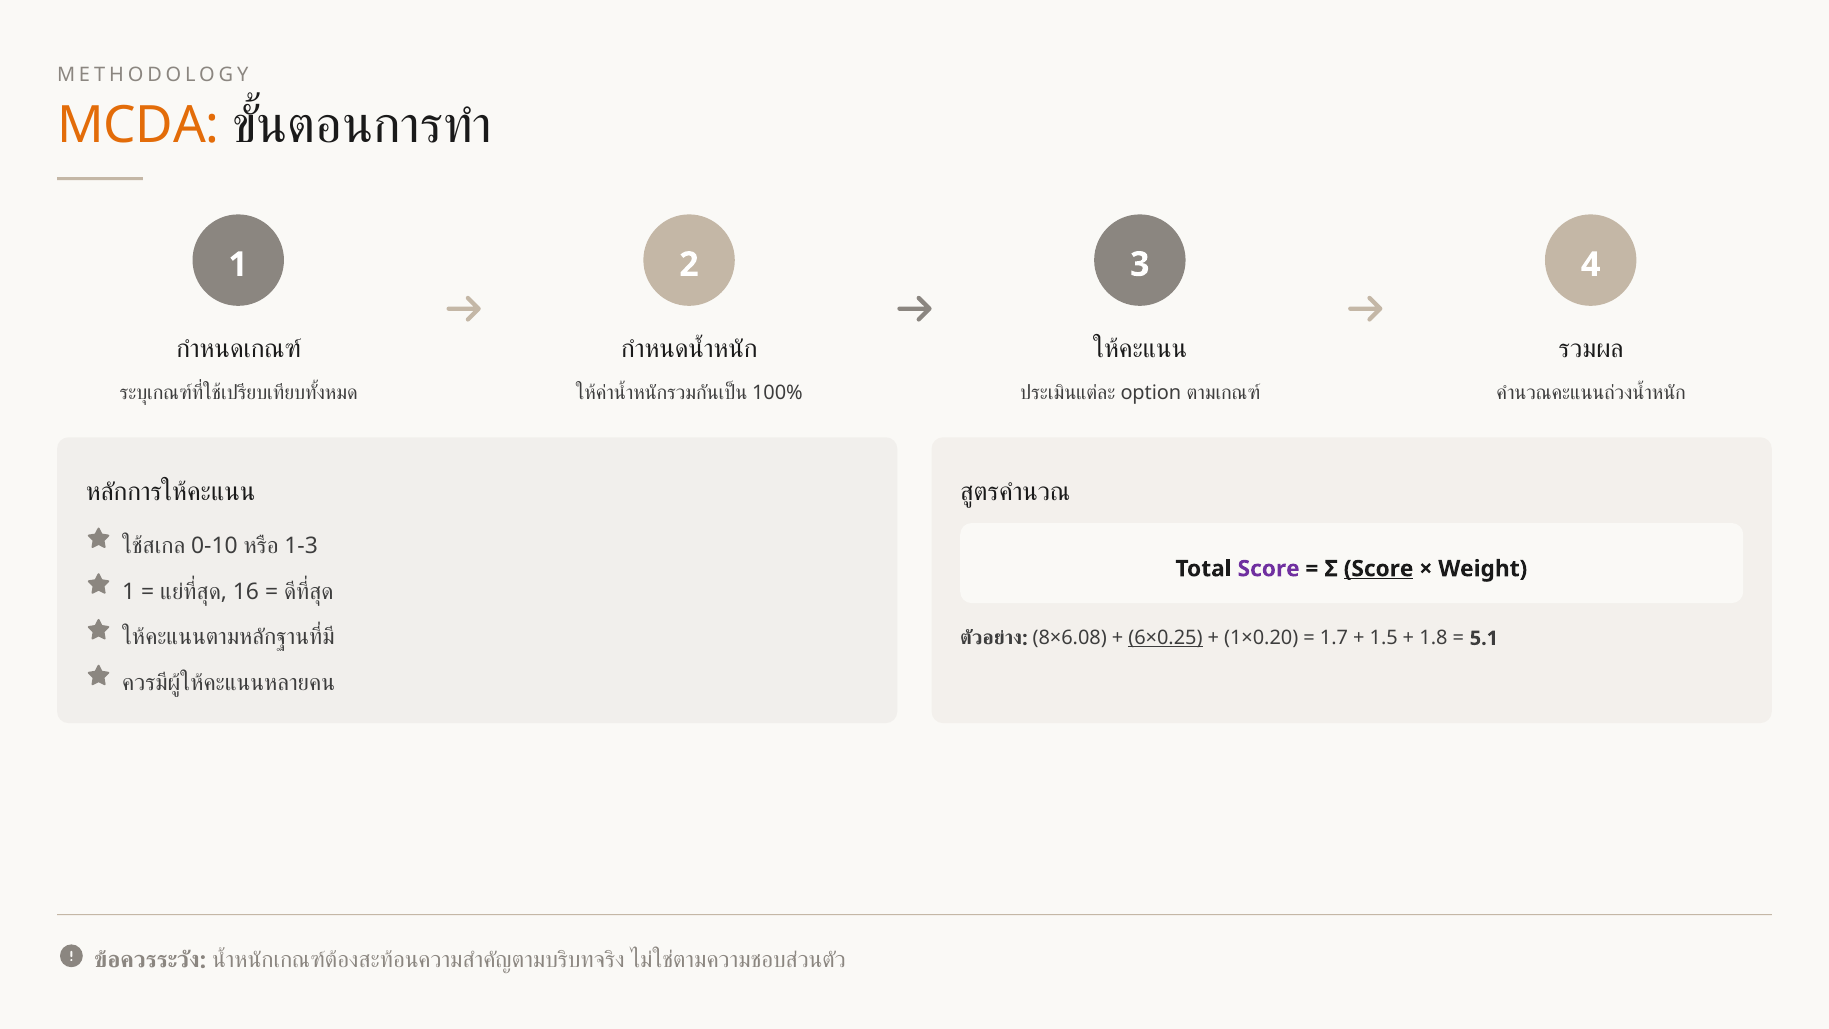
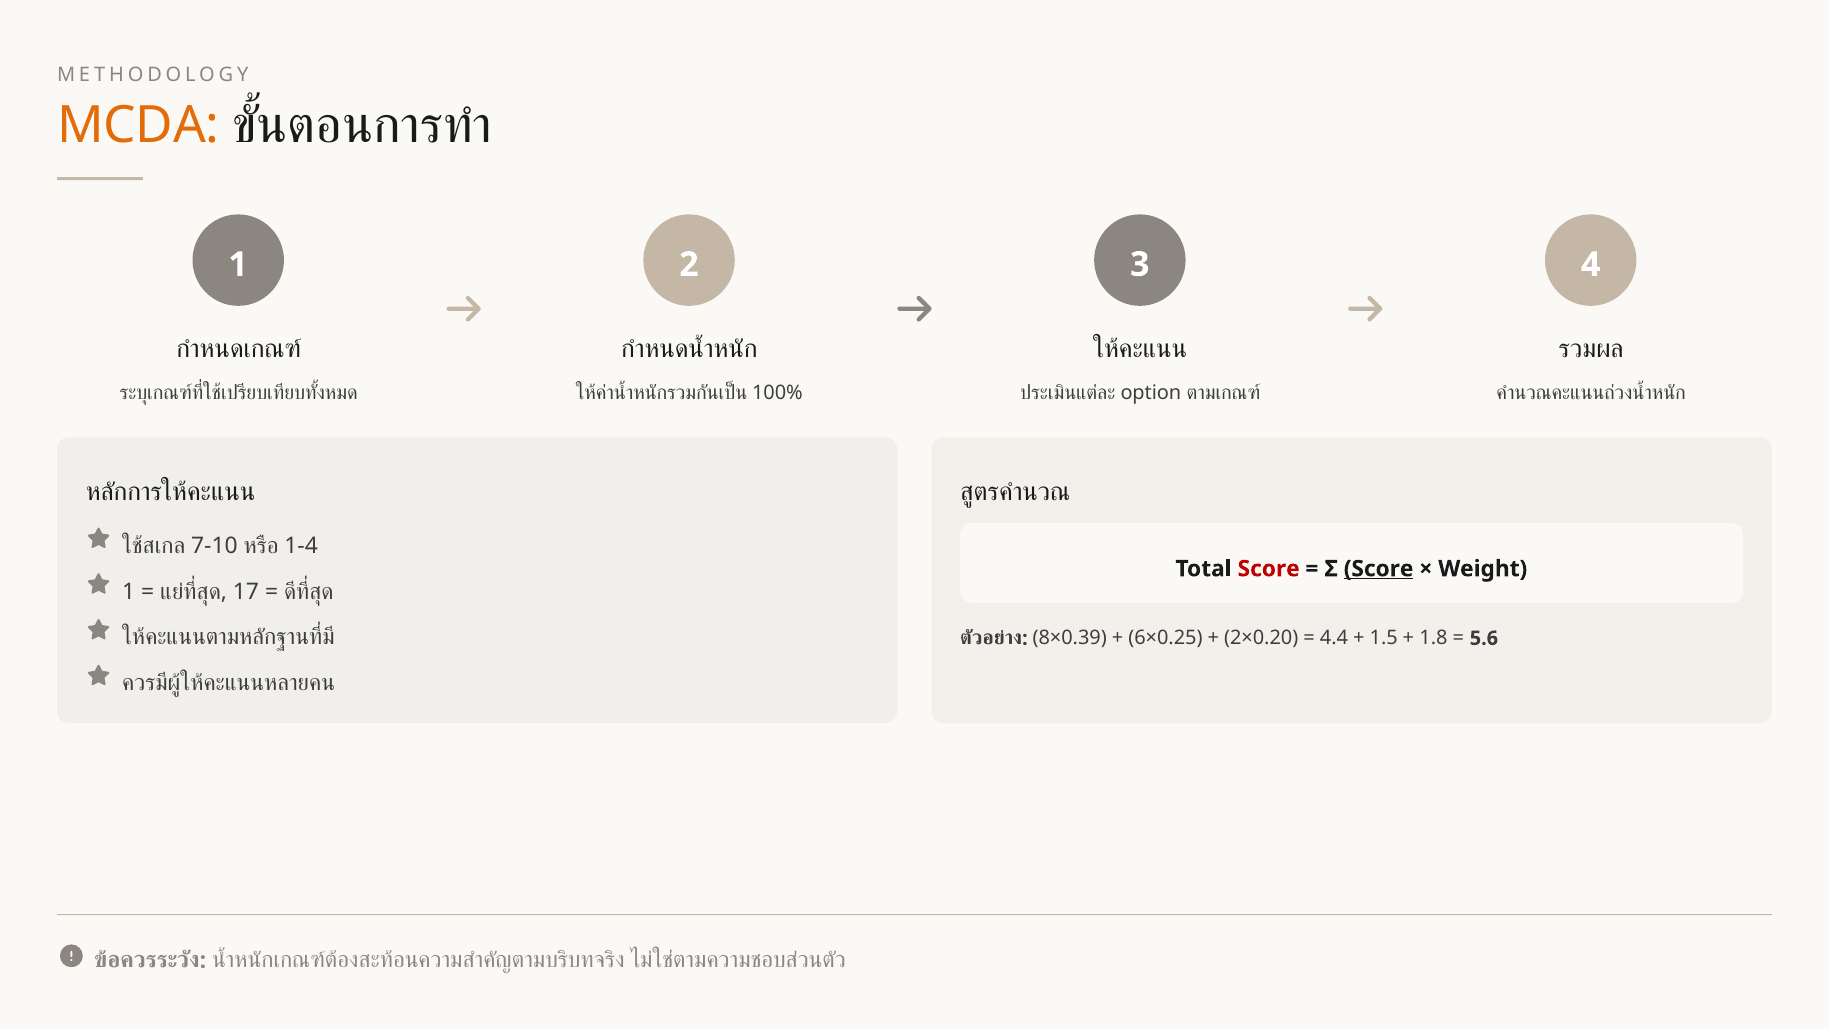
0-10: 0-10 -> 7-10
1-3: 1-3 -> 1-4
Score at (1269, 569) colour: purple -> red
16: 16 -> 17
8×6.08: 8×6.08 -> 8×0.39
6×0.25 underline: present -> none
1×0.20: 1×0.20 -> 2×0.20
1.7: 1.7 -> 4.4
5.1: 5.1 -> 5.6
